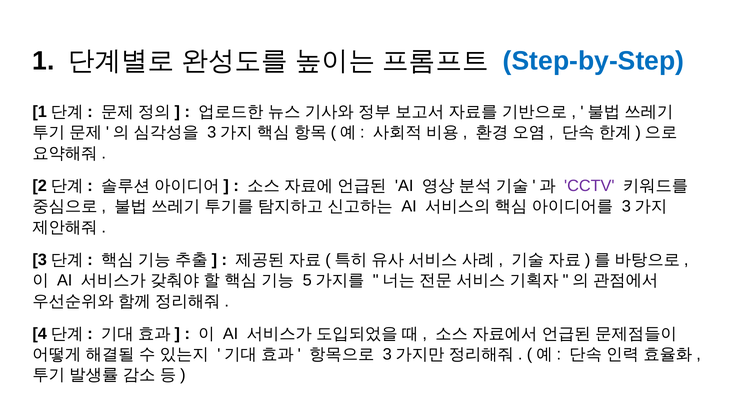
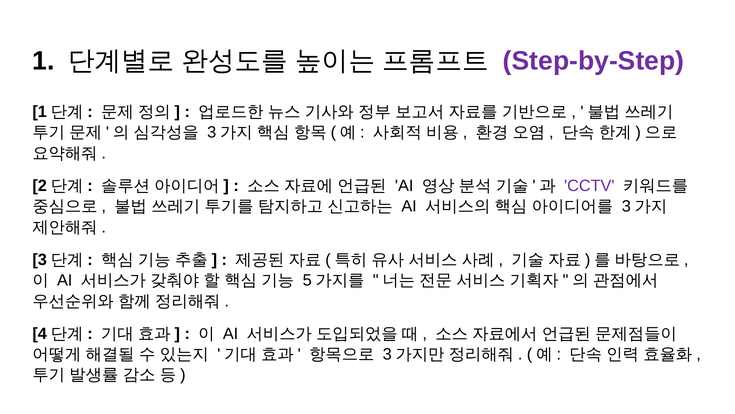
Step-by-Step colour: blue -> purple
